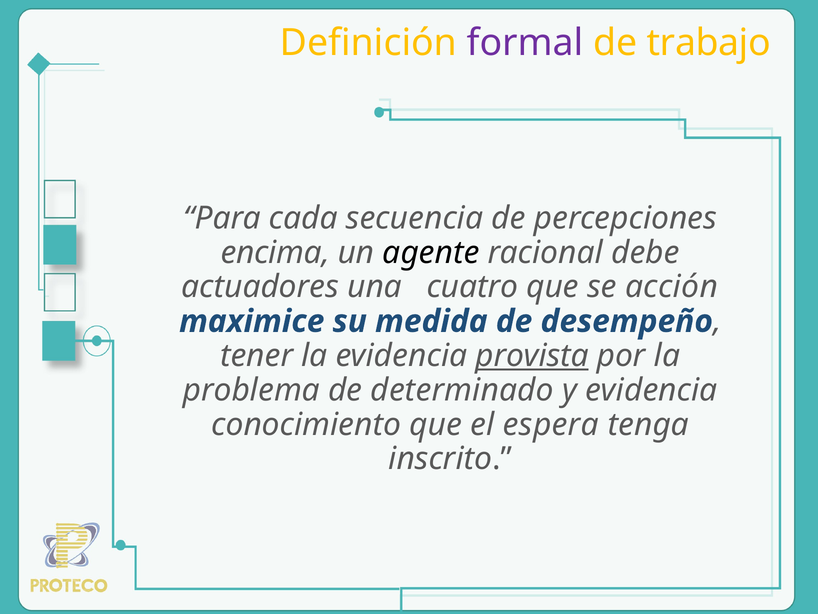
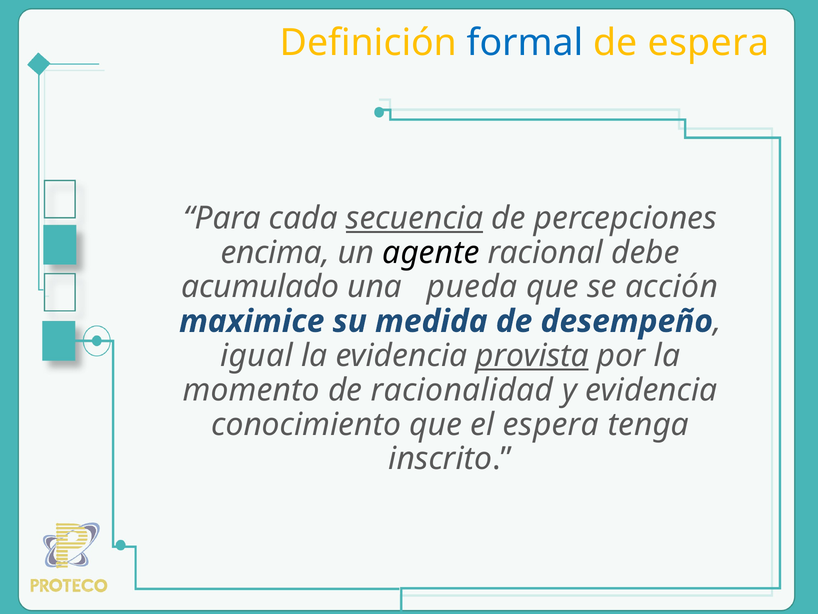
formal colour: purple -> blue
de trabajo: trabajo -> espera
secuencia underline: none -> present
actuadores: actuadores -> acumulado
cuatro: cuatro -> pueda
tener: tener -> igual
problema: problema -> momento
determinado: determinado -> racionalidad
